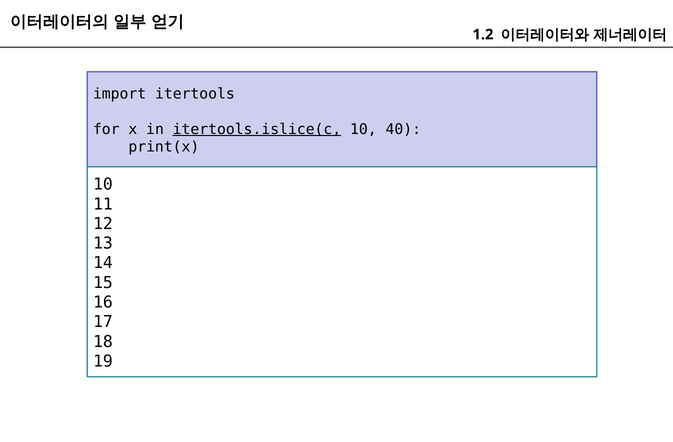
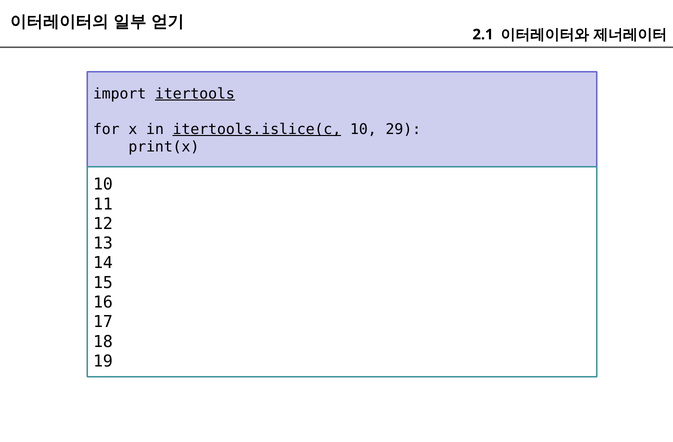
1.2: 1.2 -> 2.1
itertools underline: none -> present
40: 40 -> 29
